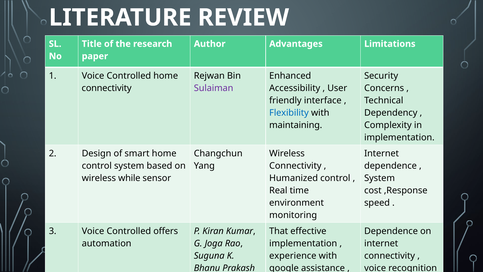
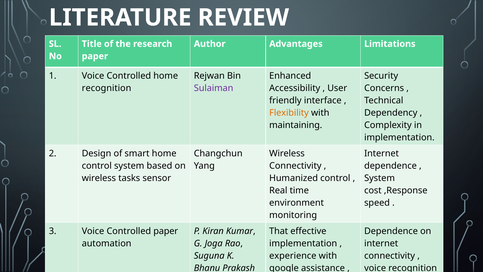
connectivity at (107, 88): connectivity -> recognition
Flexibility colour: blue -> orange
while: while -> tasks
Controlled offers: offers -> paper
